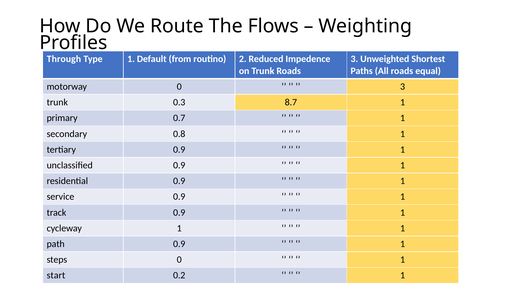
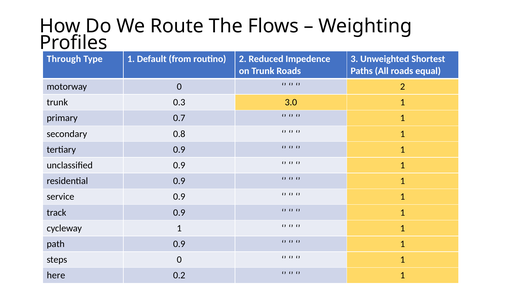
3 at (403, 87): 3 -> 2
8.7: 8.7 -> 3.0
start: start -> here
